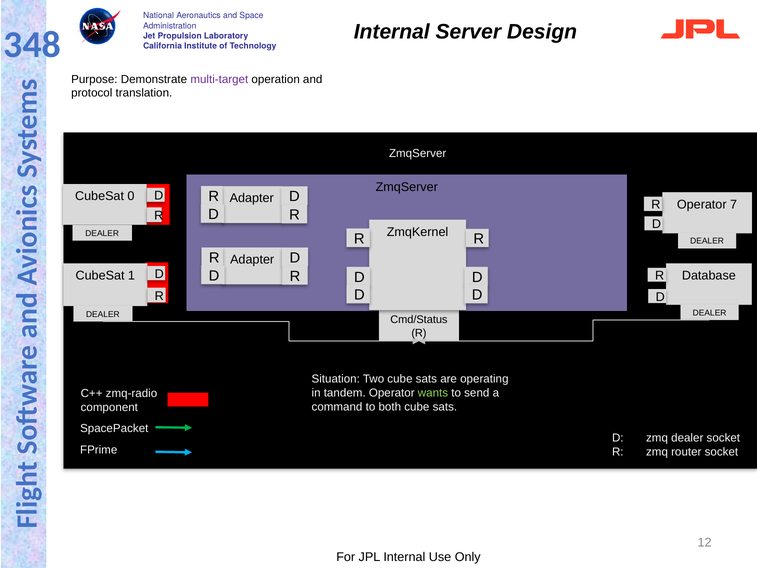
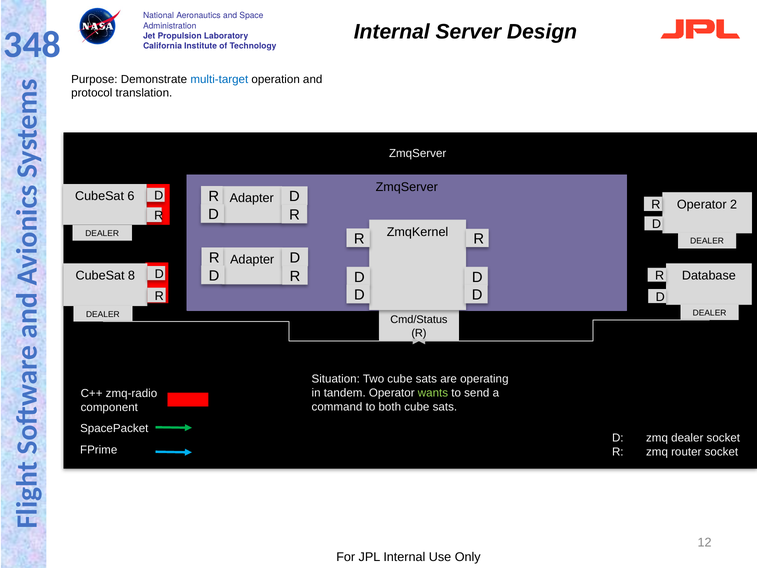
multi-target colour: purple -> blue
0: 0 -> 6
7: 7 -> 2
1: 1 -> 8
